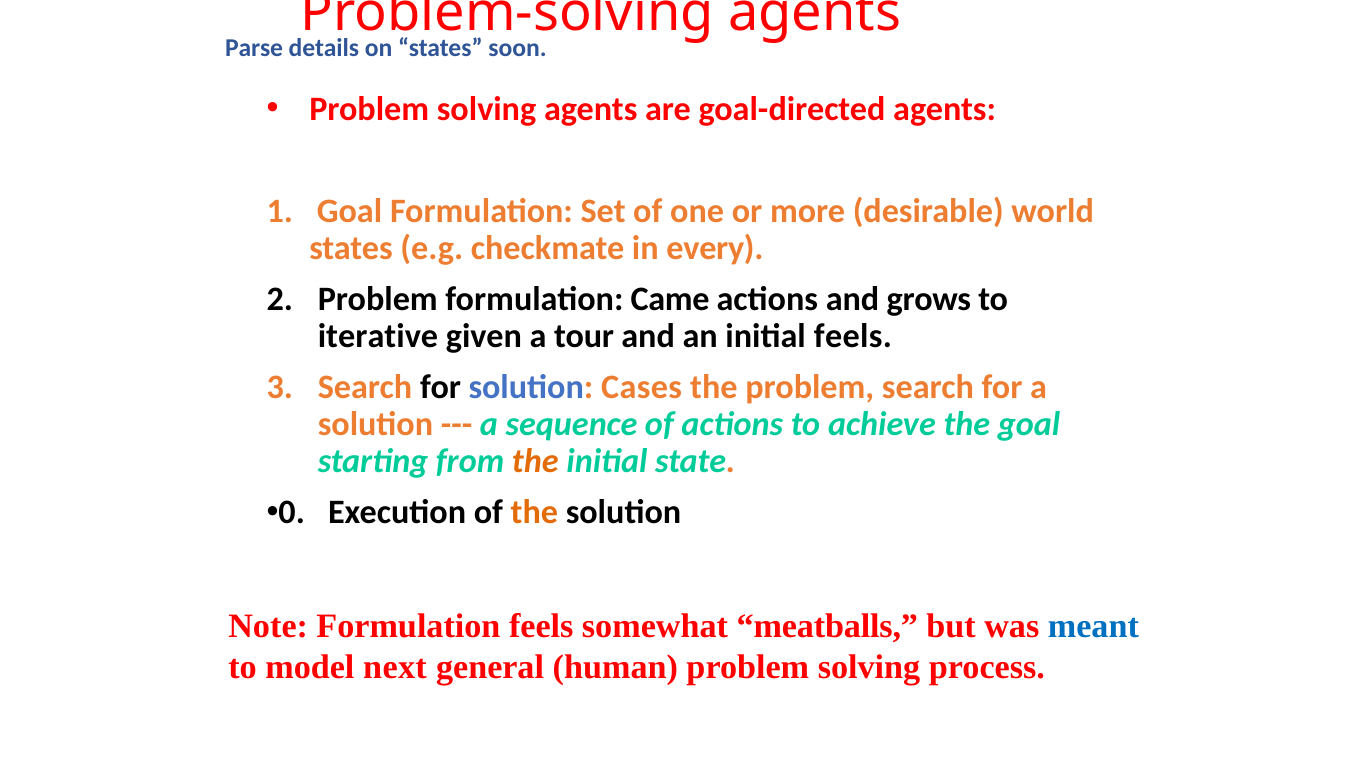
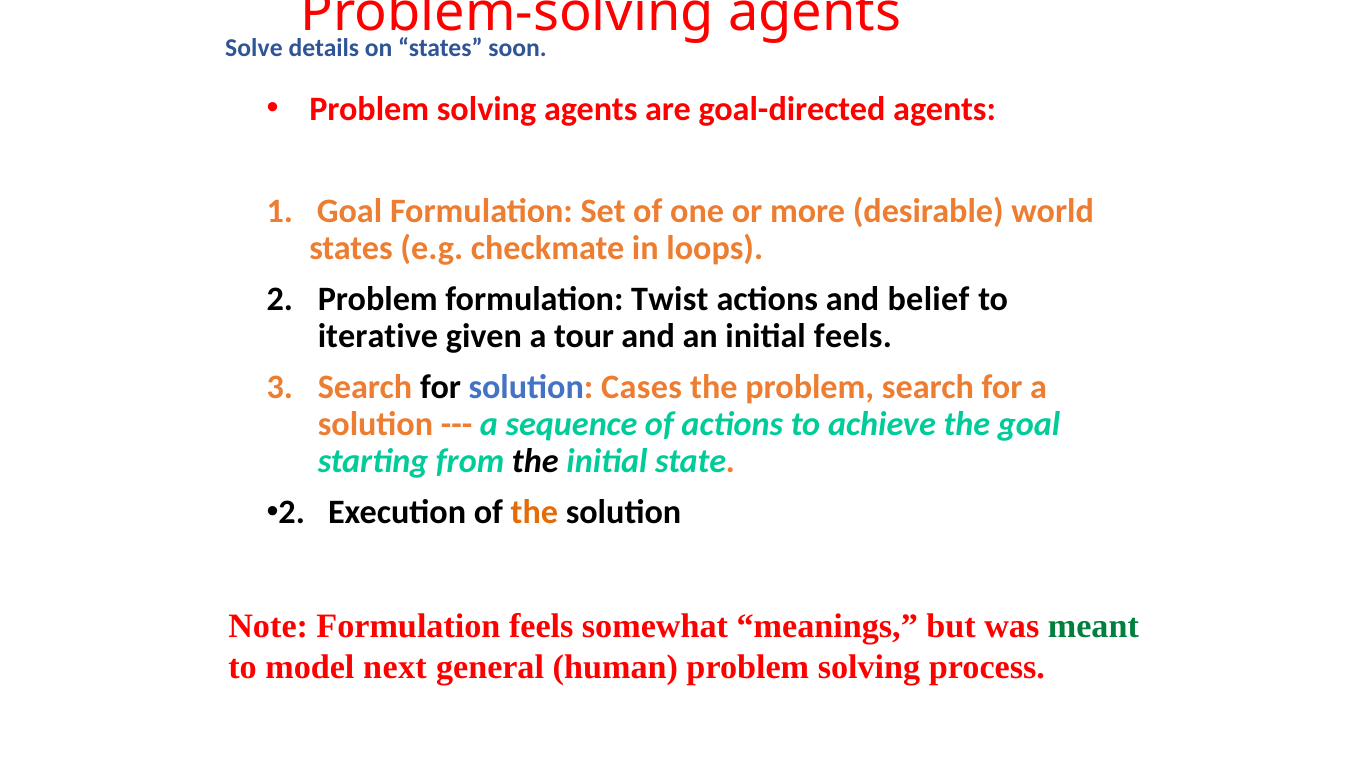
Parse: Parse -> Solve
every: every -> loops
Came: Came -> Twist
grows: grows -> belief
the at (535, 461) colour: orange -> black
0 at (292, 512): 0 -> 2
meatballs: meatballs -> meanings
meant colour: blue -> green
